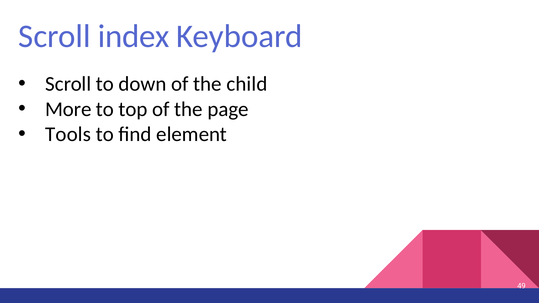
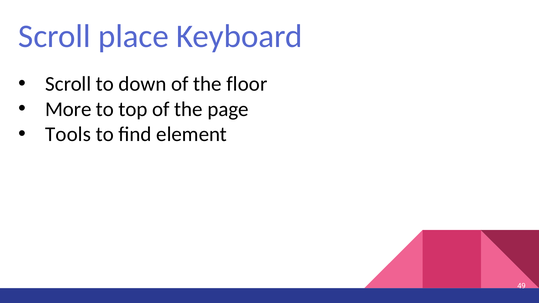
index: index -> place
child: child -> floor
